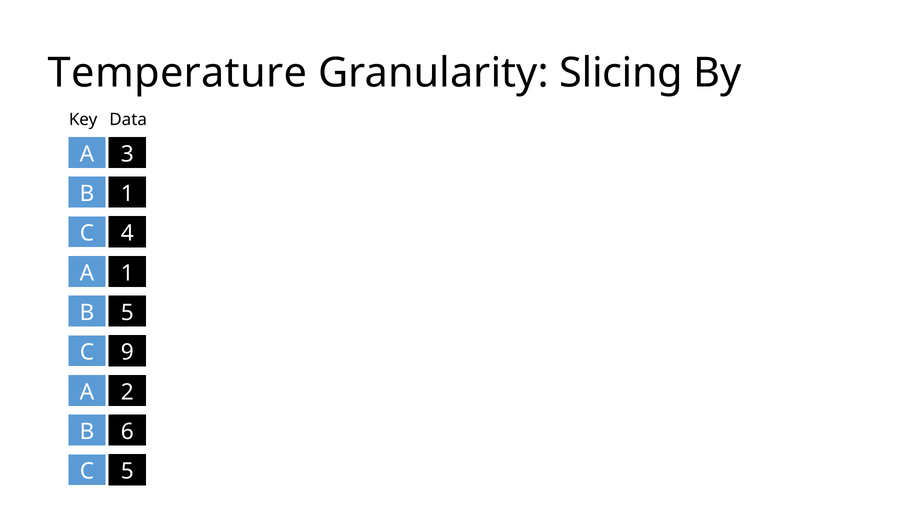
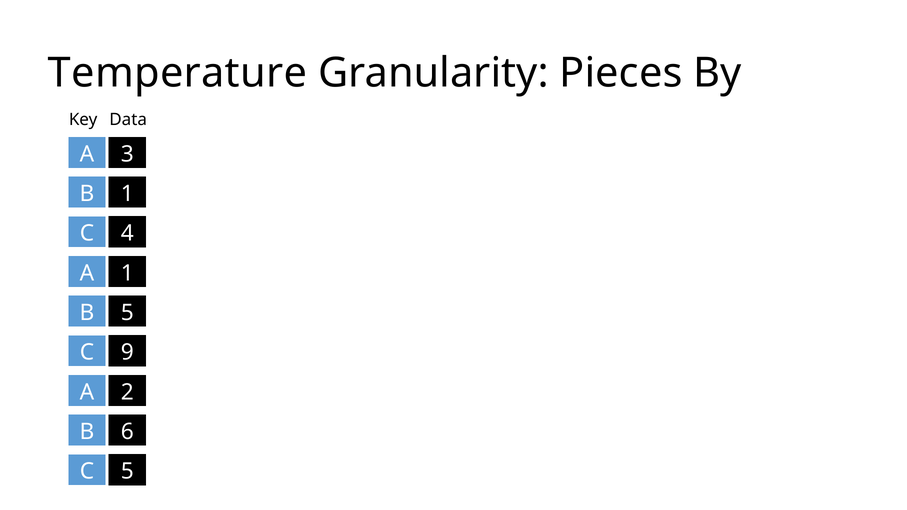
Slicing: Slicing -> Pieces
